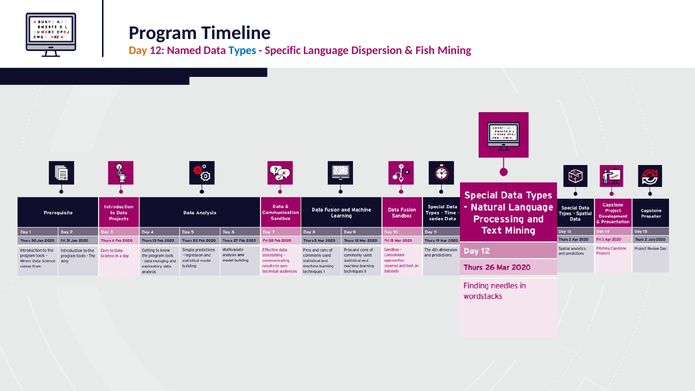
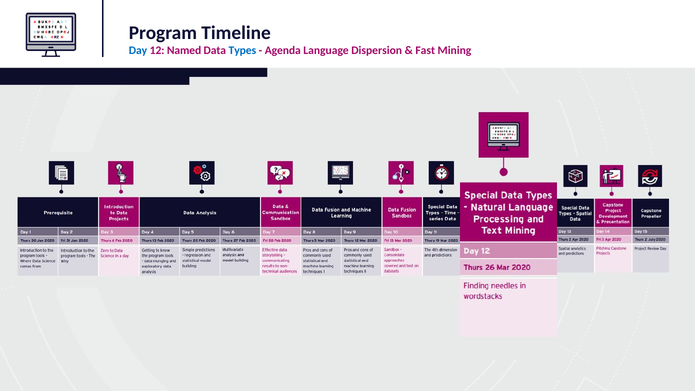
Day colour: orange -> blue
Specific: Specific -> Agenda
Fish: Fish -> Fast
